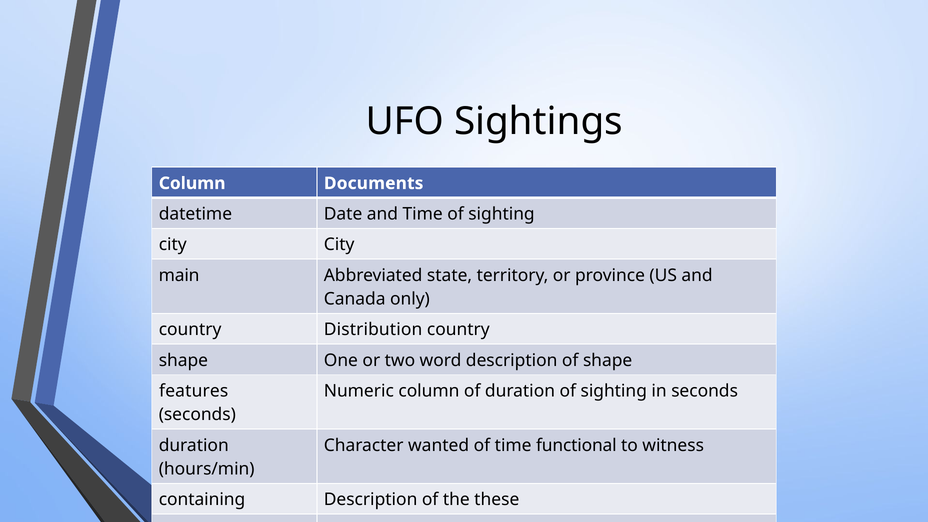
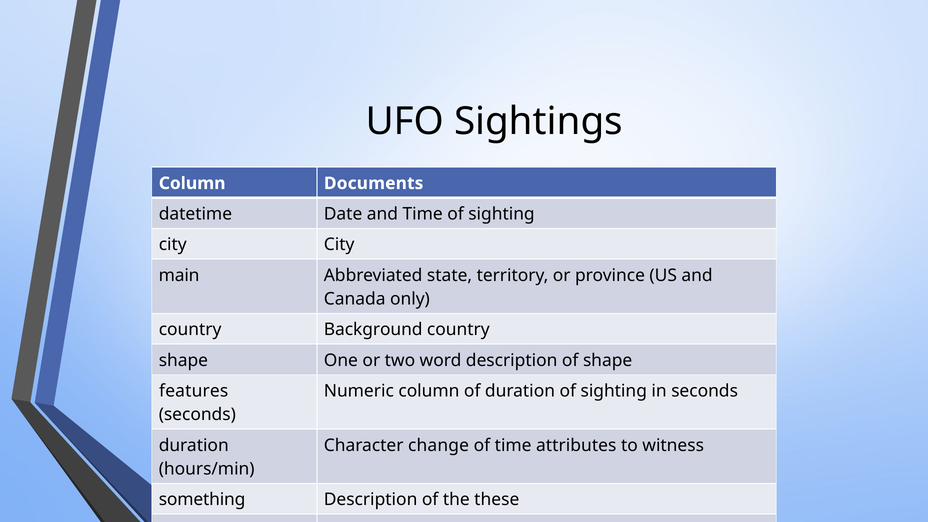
Distribution: Distribution -> Background
wanted: wanted -> change
functional: functional -> attributes
containing: containing -> something
